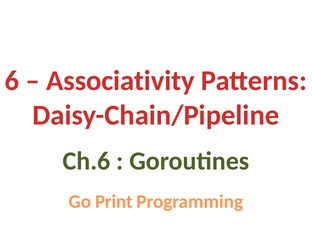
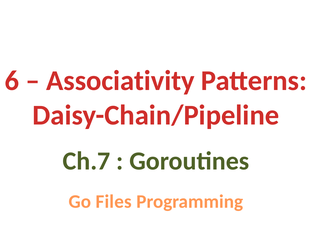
Ch.6: Ch.6 -> Ch.7
Print: Print -> Files
